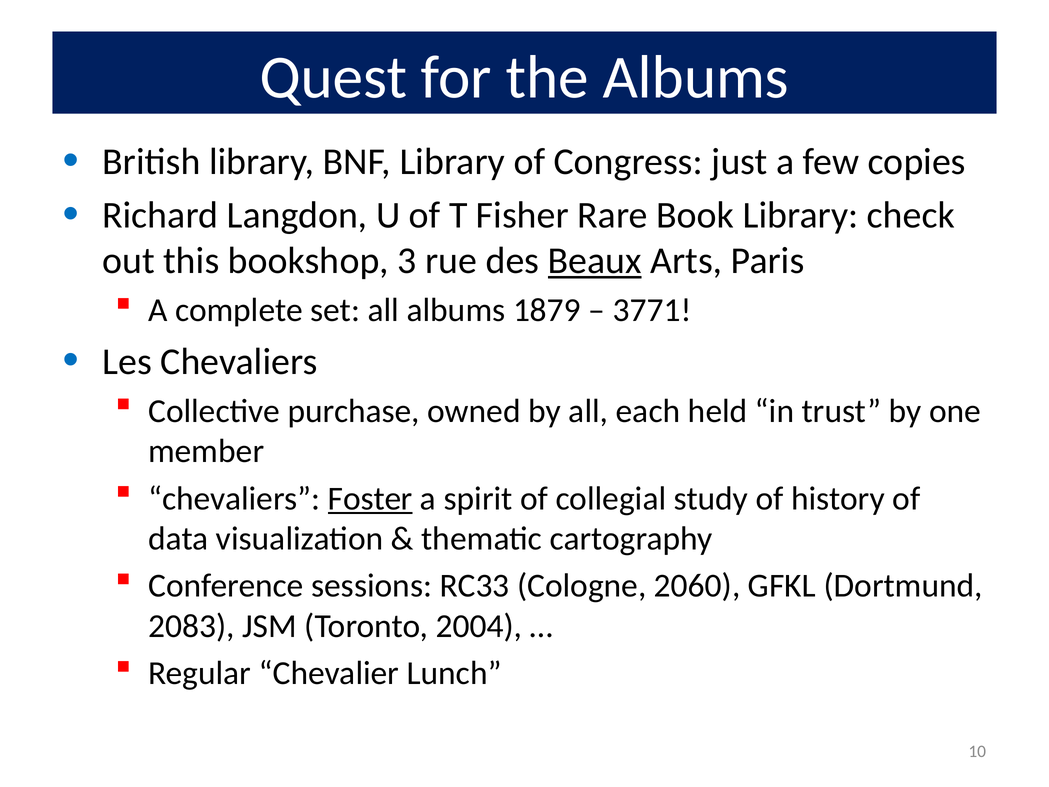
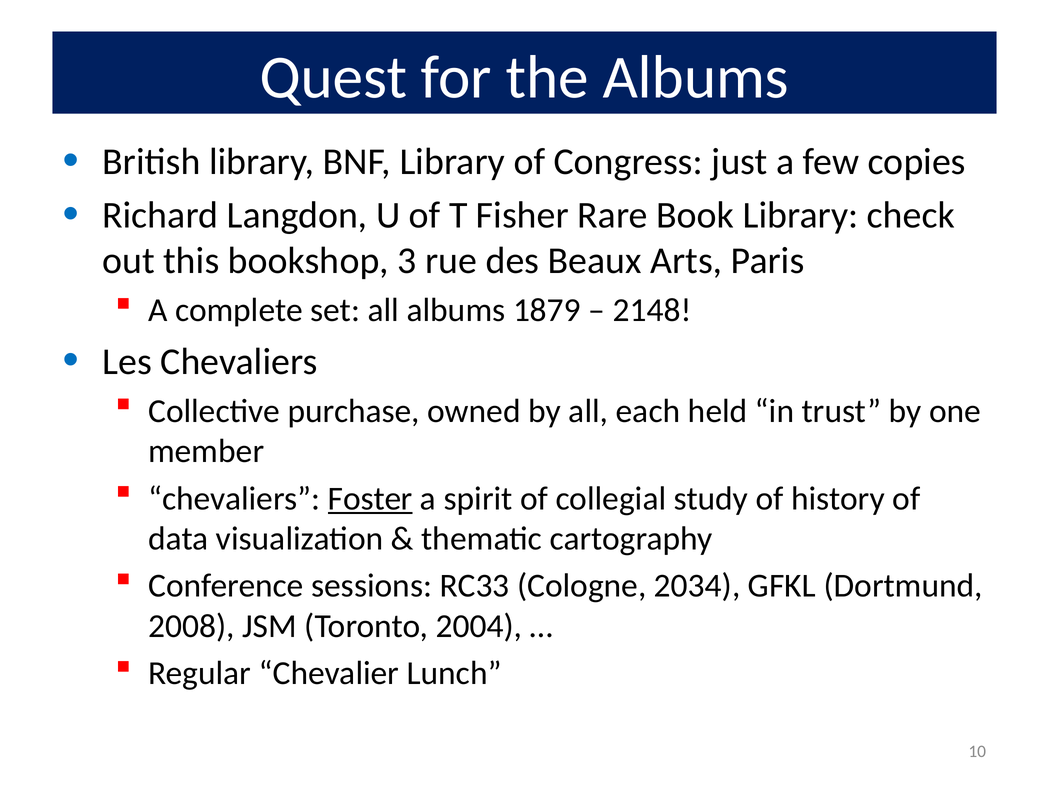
Beaux underline: present -> none
3771: 3771 -> 2148
2060: 2060 -> 2034
2083: 2083 -> 2008
